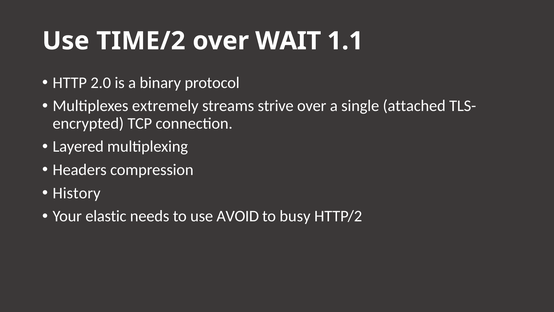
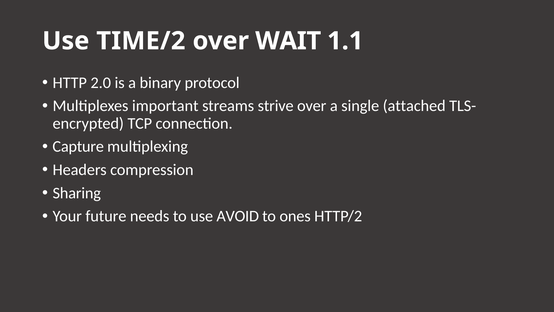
extremely: extremely -> important
Layered: Layered -> Capture
History: History -> Sharing
elastic: elastic -> future
busy: busy -> ones
